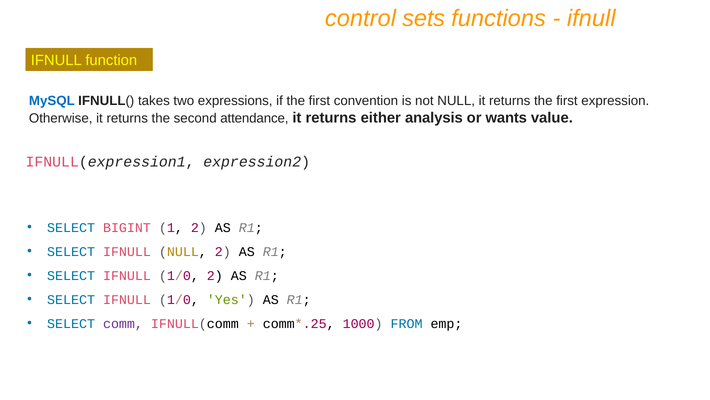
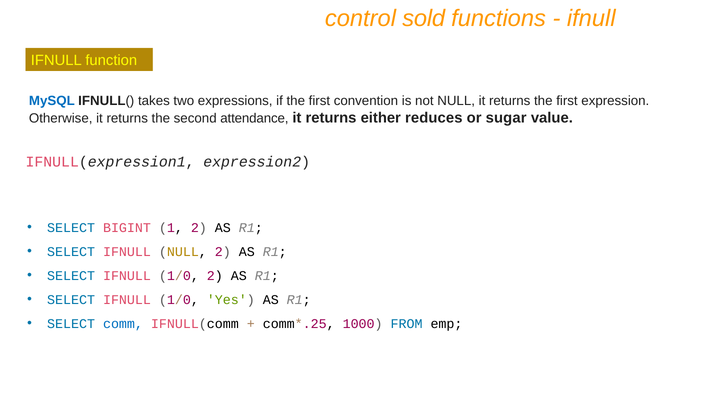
sets: sets -> sold
analysis: analysis -> reduces
wants: wants -> sugar
comm colour: purple -> blue
